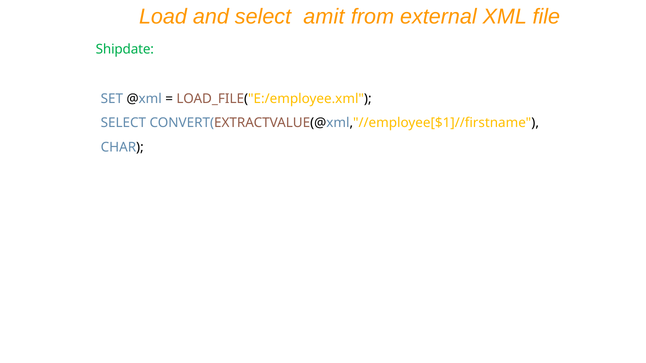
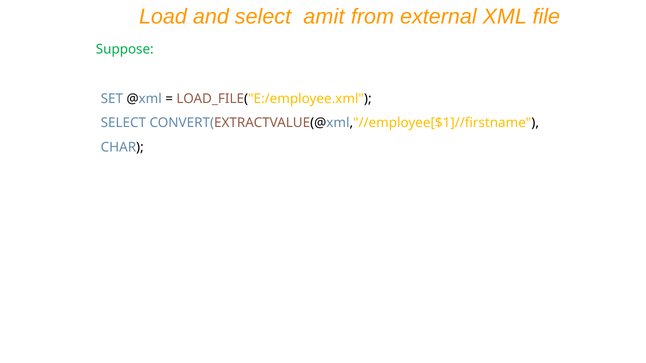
Shipdate: Shipdate -> Suppose
